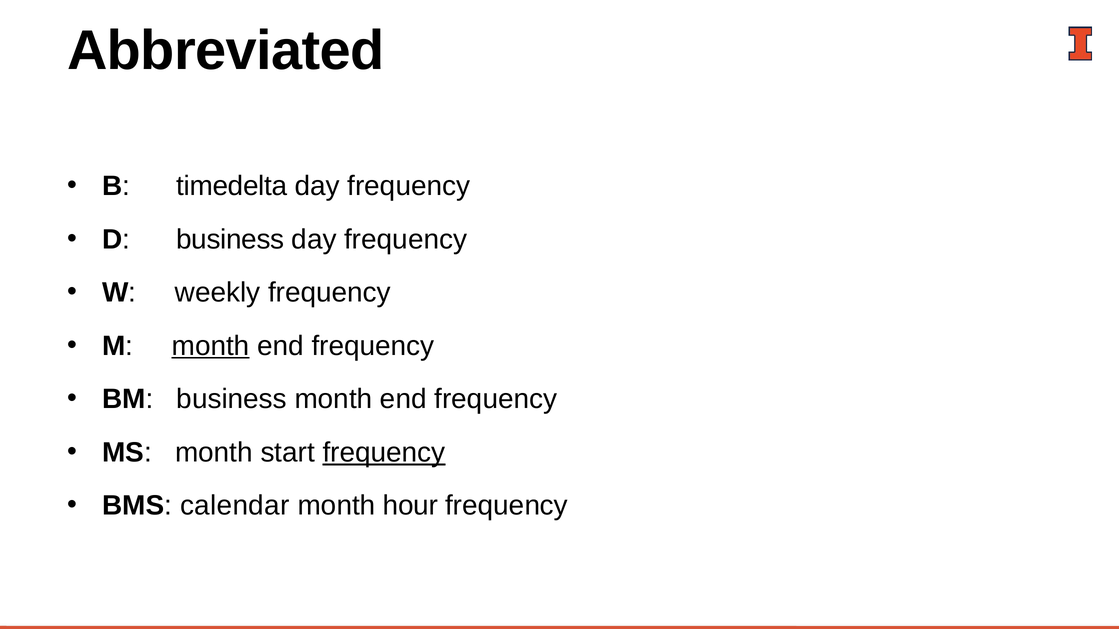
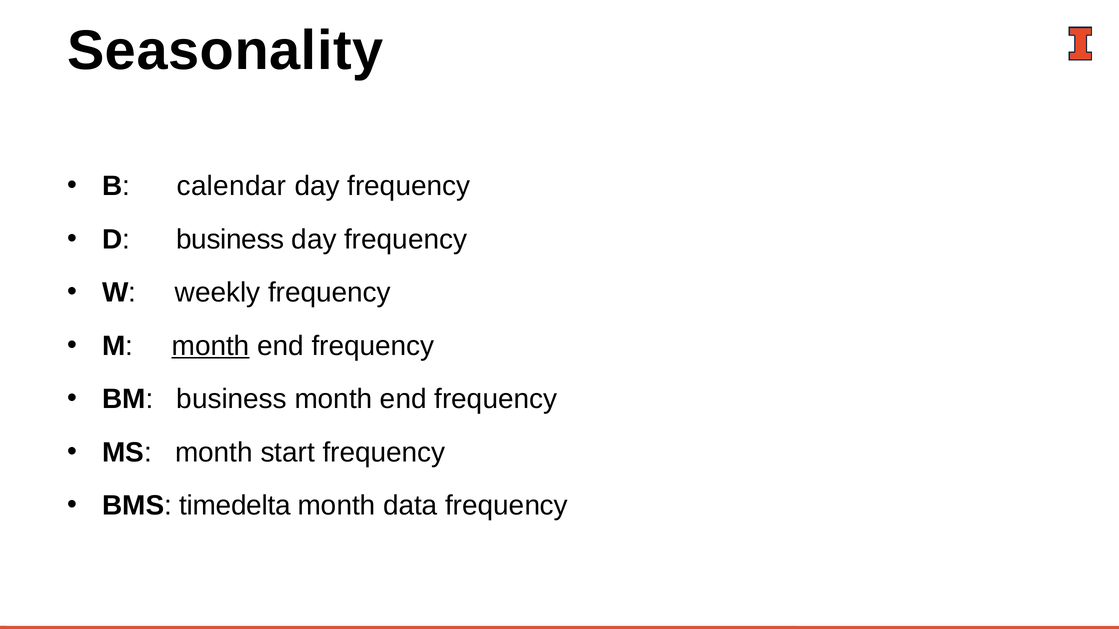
Abbreviated: Abbreviated -> Seasonality
timedelta: timedelta -> calendar
frequency at (384, 453) underline: present -> none
calendar: calendar -> timedelta
hour: hour -> data
